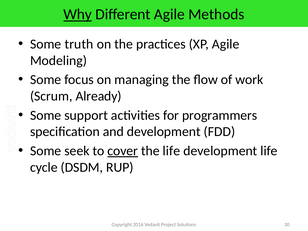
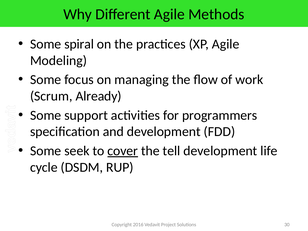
Why underline: present -> none
truth: truth -> spiral
the life: life -> tell
